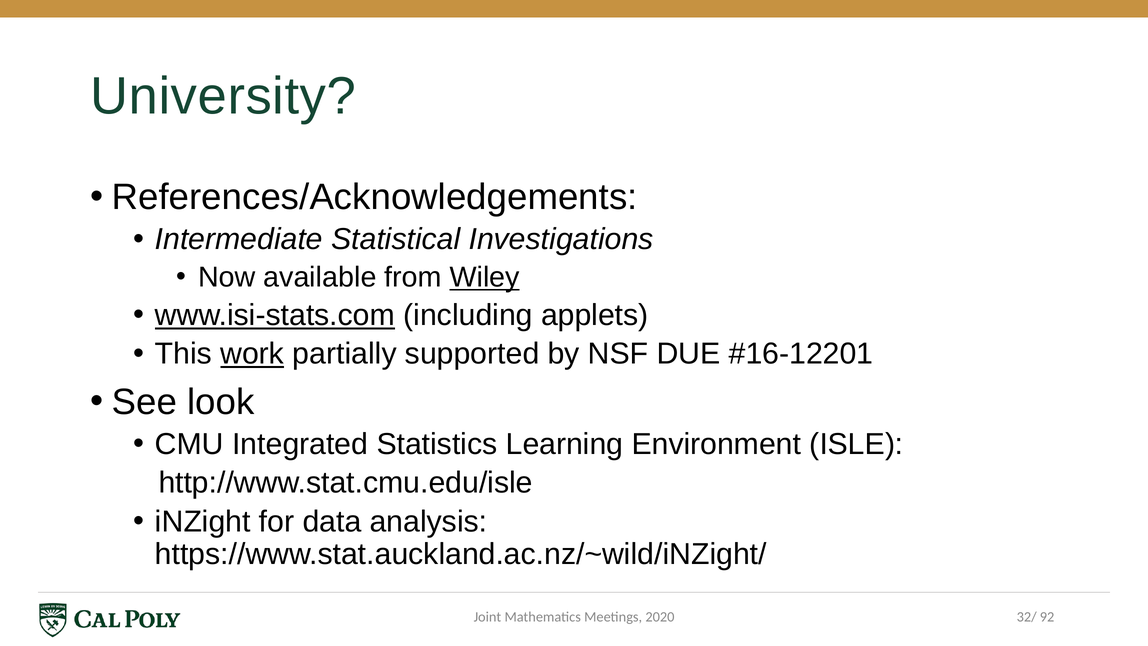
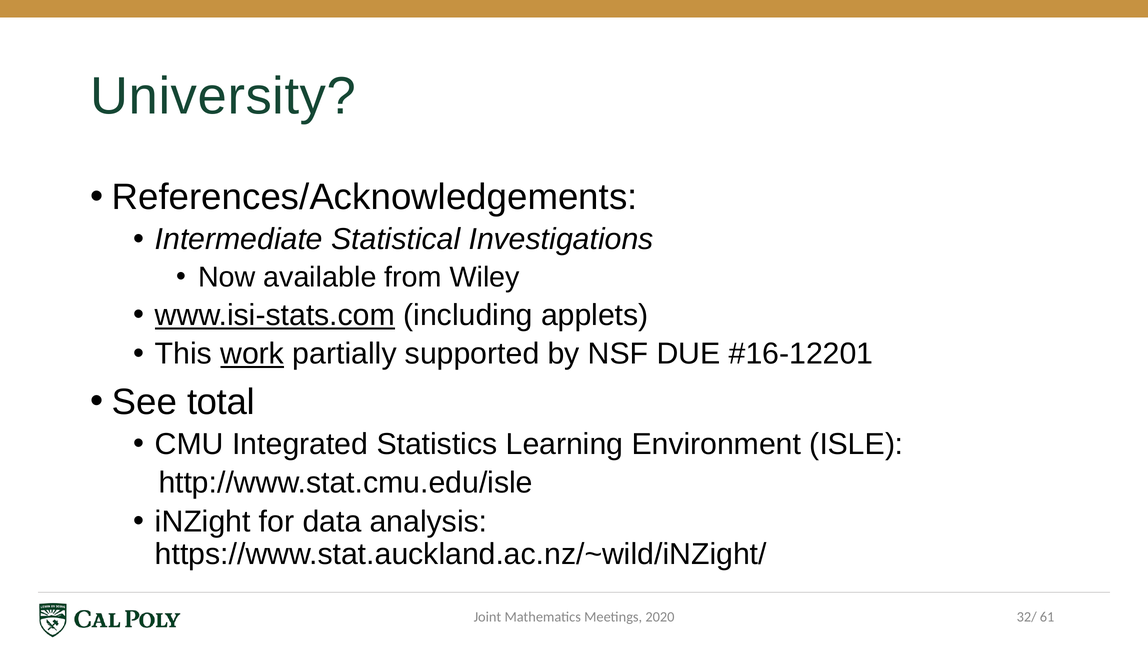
Wiley underline: present -> none
look: look -> total
92: 92 -> 61
